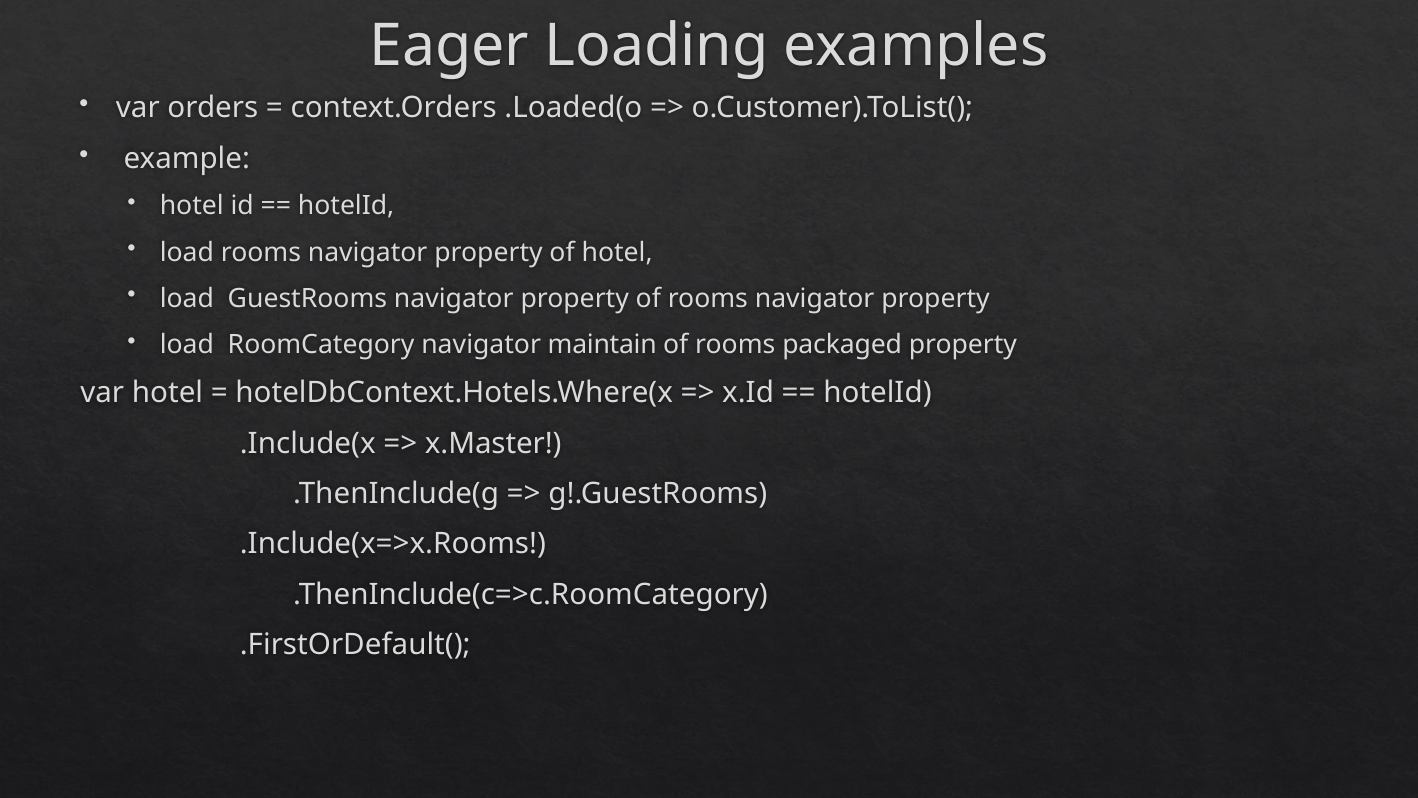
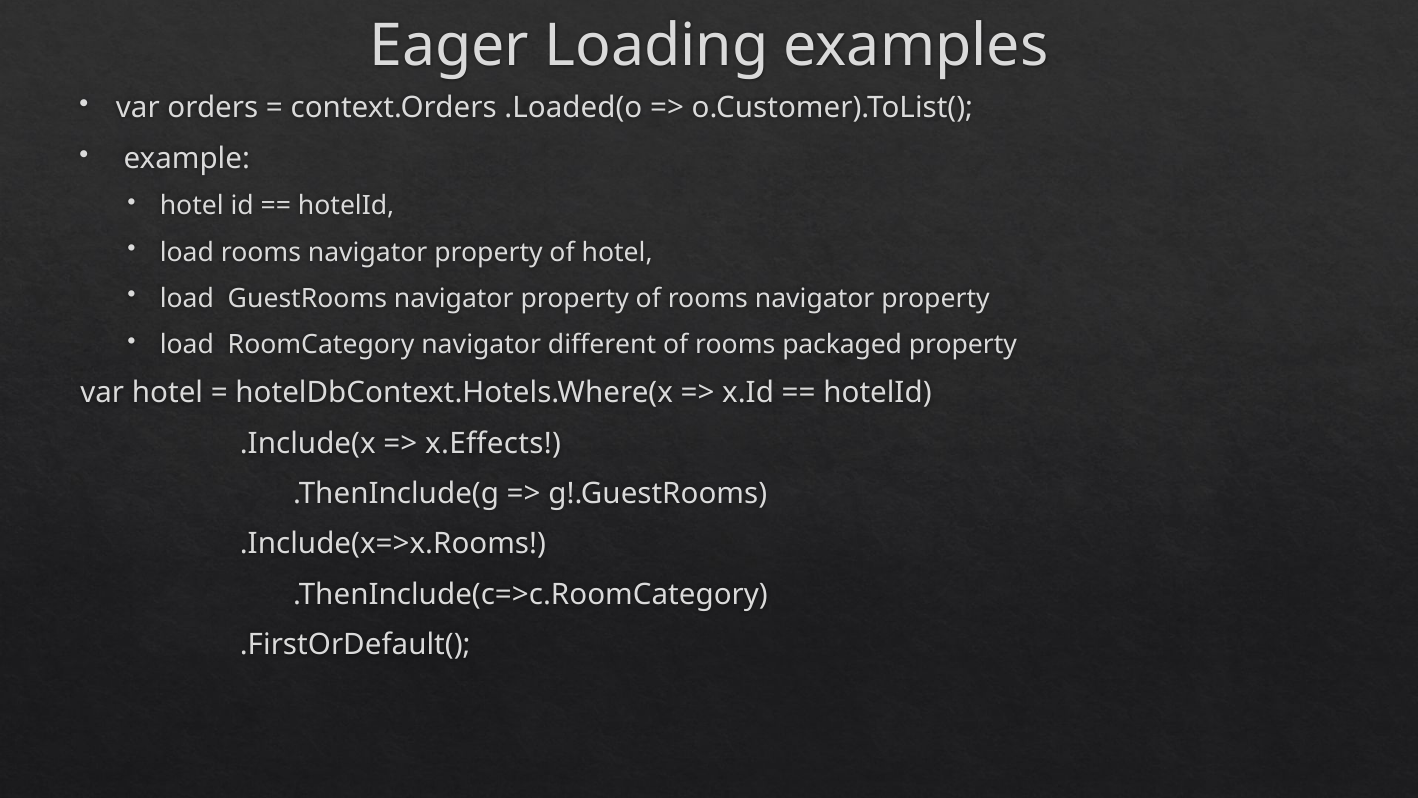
maintain: maintain -> different
x.Master: x.Master -> x.Effects
